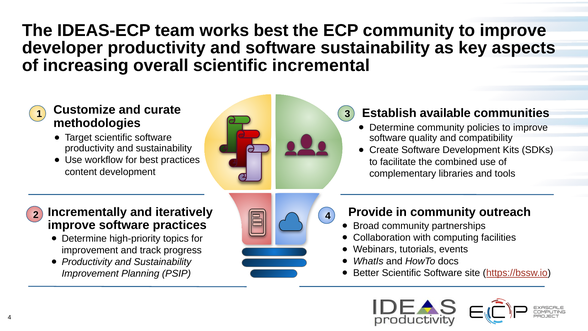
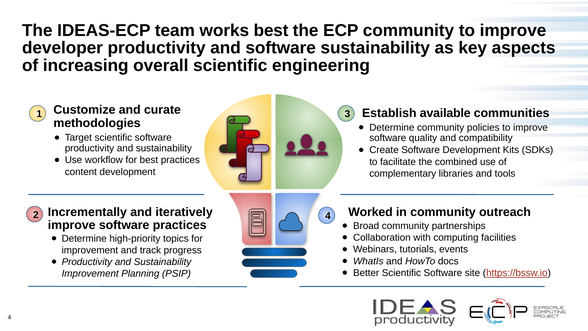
incremental: incremental -> engineering
Provide: Provide -> Worked
